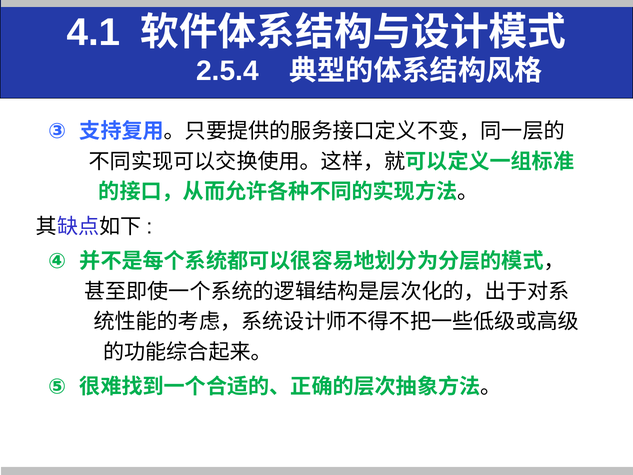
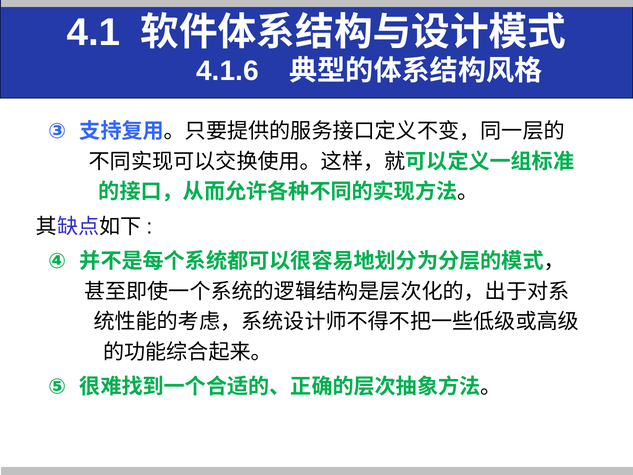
2.5.4: 2.5.4 -> 4.1.6
